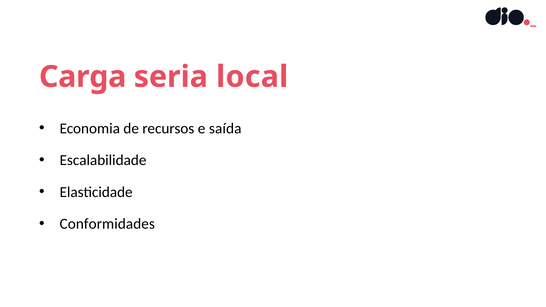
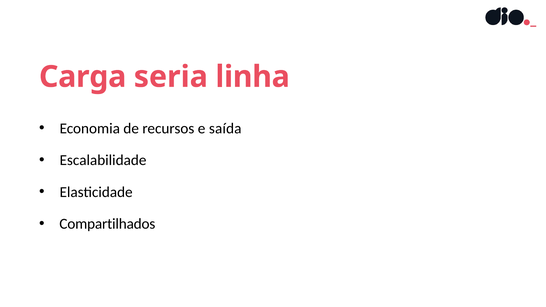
local: local -> linha
Conformidades: Conformidades -> Compartilhados
